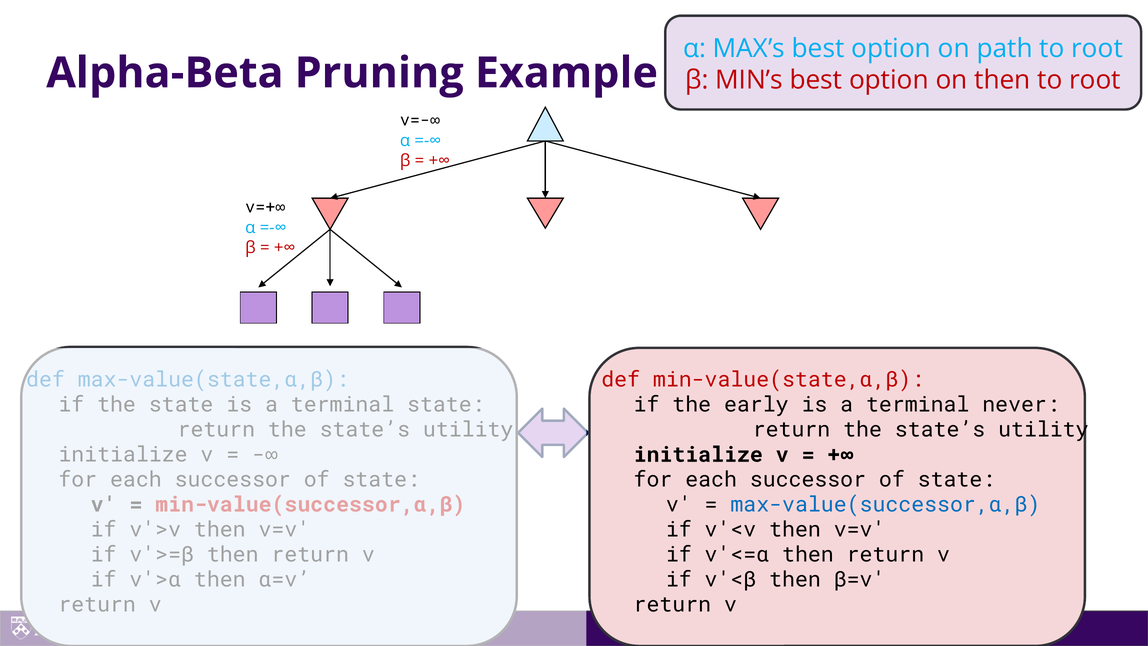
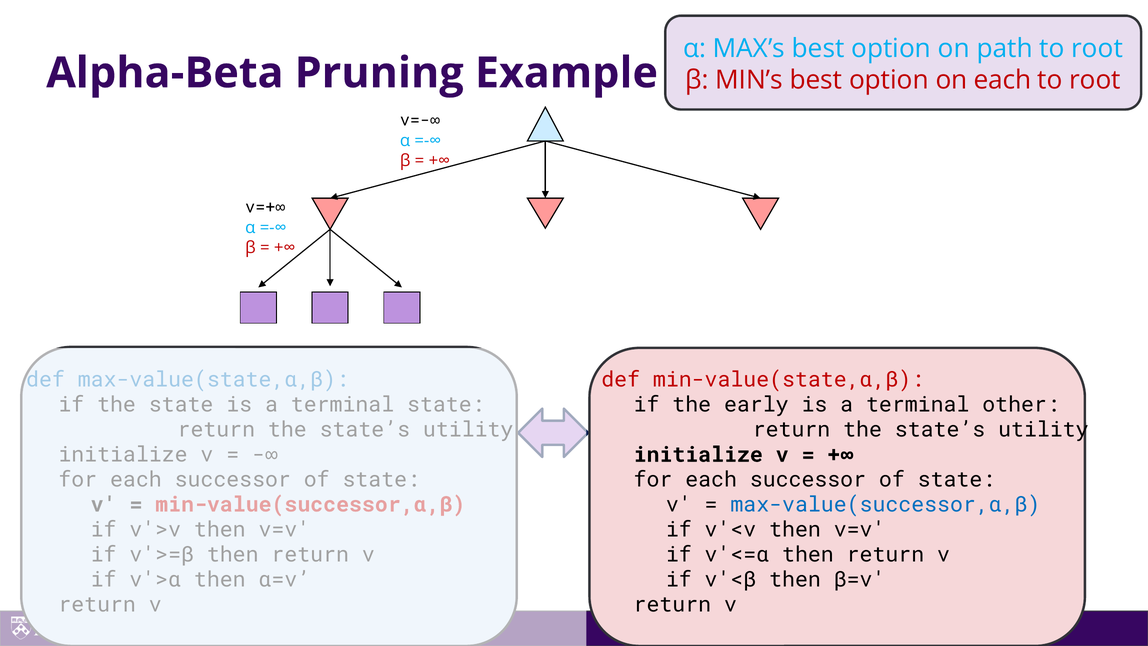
on then: then -> each
never: never -> other
